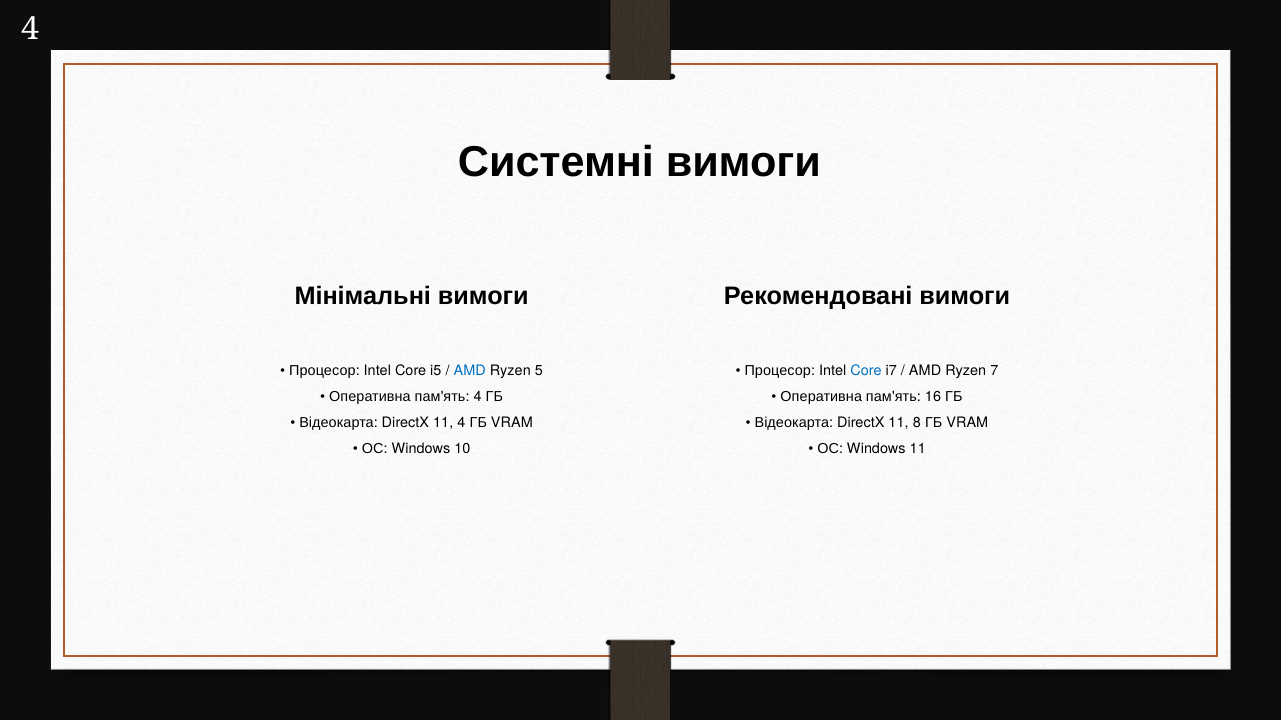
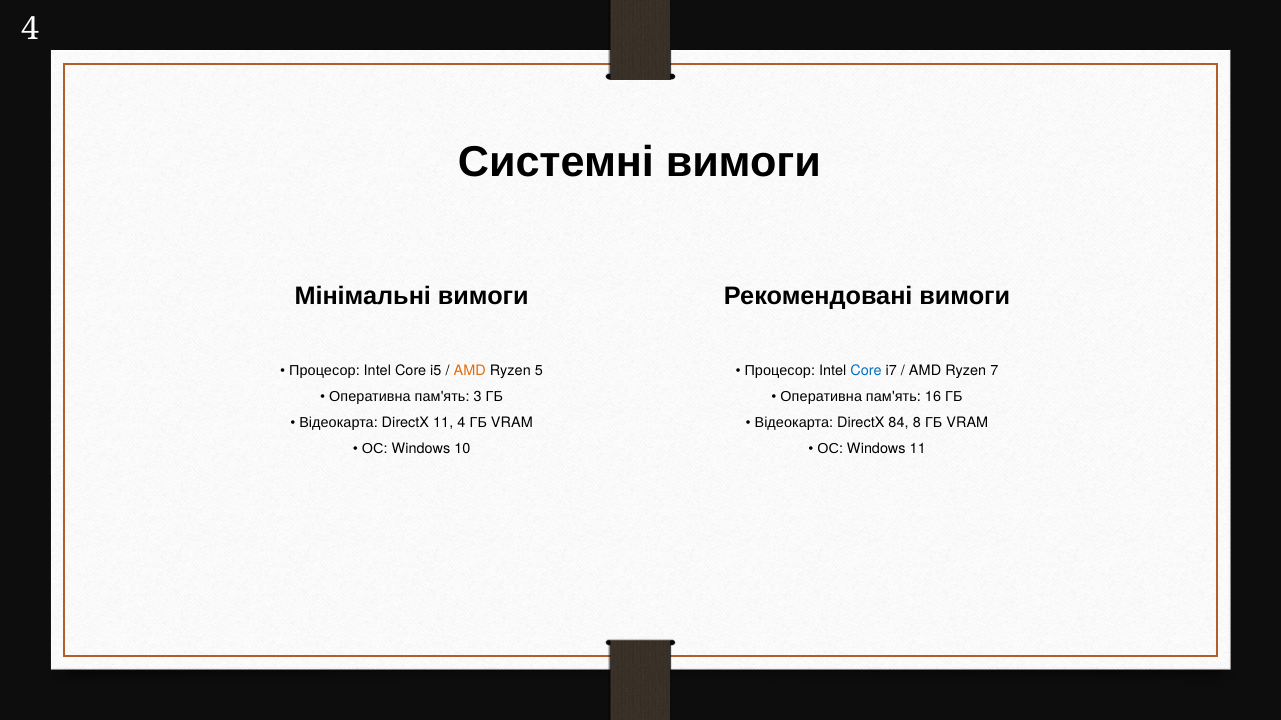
AMD at (470, 371) colour: blue -> orange
4 at (478, 397): 4 -> 3
11 at (899, 423): 11 -> 84
